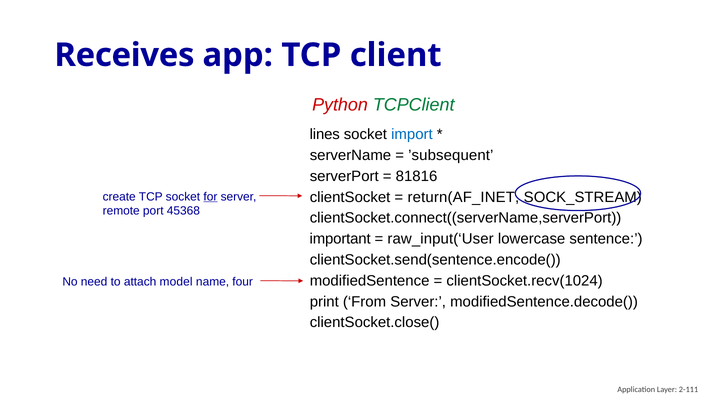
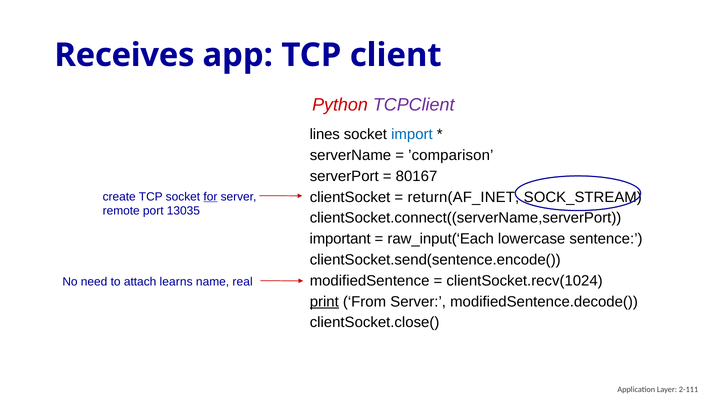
TCPClient colour: green -> purple
’subsequent: ’subsequent -> ’comparison
81816: 81816 -> 80167
45368: 45368 -> 13035
raw_input(‘User: raw_input(‘User -> raw_input(‘Each
model: model -> learns
four: four -> real
print underline: none -> present
